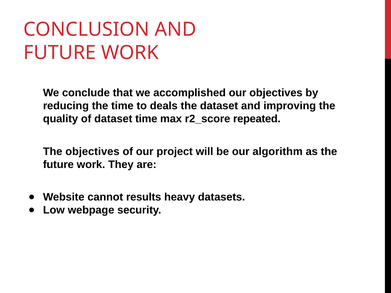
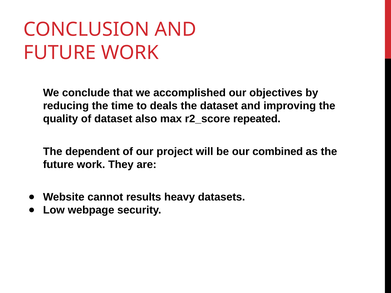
dataset time: time -> also
The objectives: objectives -> dependent
algorithm: algorithm -> combined
